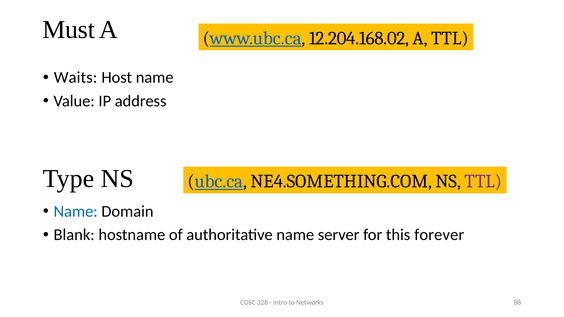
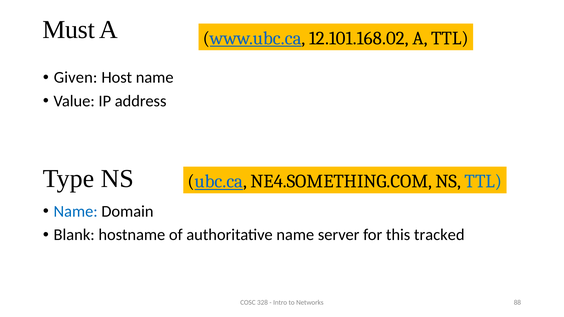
12.204.168.02: 12.204.168.02 -> 12.101.168.02
Waits: Waits -> Given
TTL at (483, 181) colour: purple -> blue
forever: forever -> tracked
